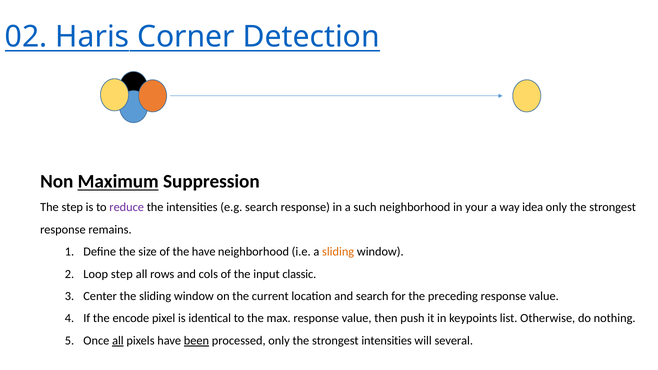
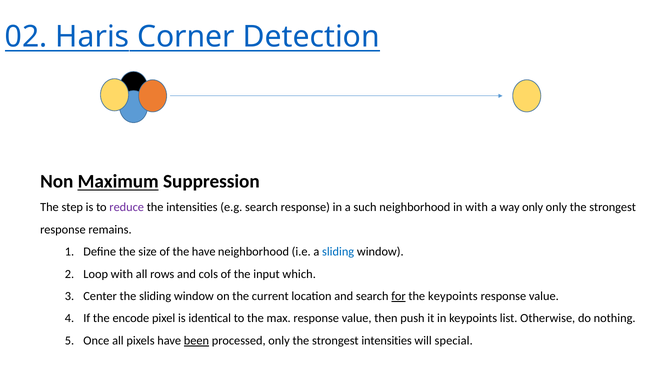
in your: your -> with
way idea: idea -> only
sliding at (338, 252) colour: orange -> blue
Loop step: step -> with
classic: classic -> which
for underline: none -> present
the preceding: preceding -> keypoints
all at (118, 341) underline: present -> none
several: several -> special
